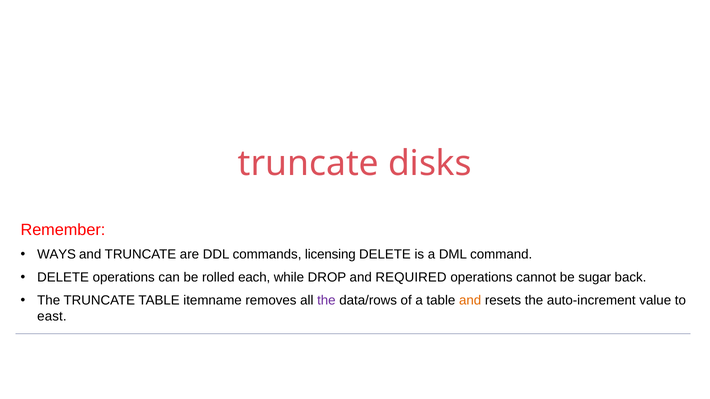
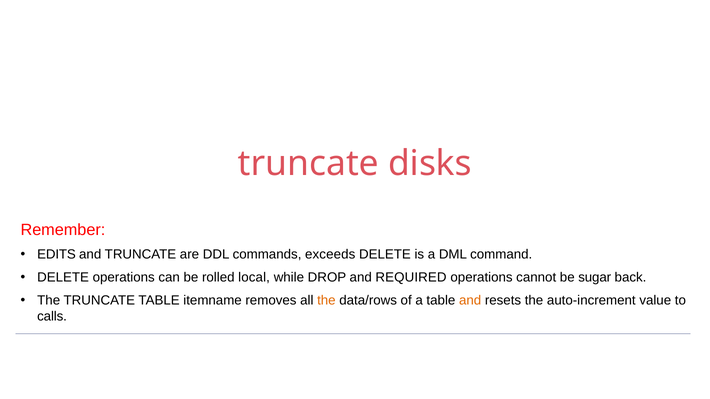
WAYS: WAYS -> EDITS
licensing: licensing -> exceeds
each: each -> local
the at (326, 301) colour: purple -> orange
east: east -> calls
